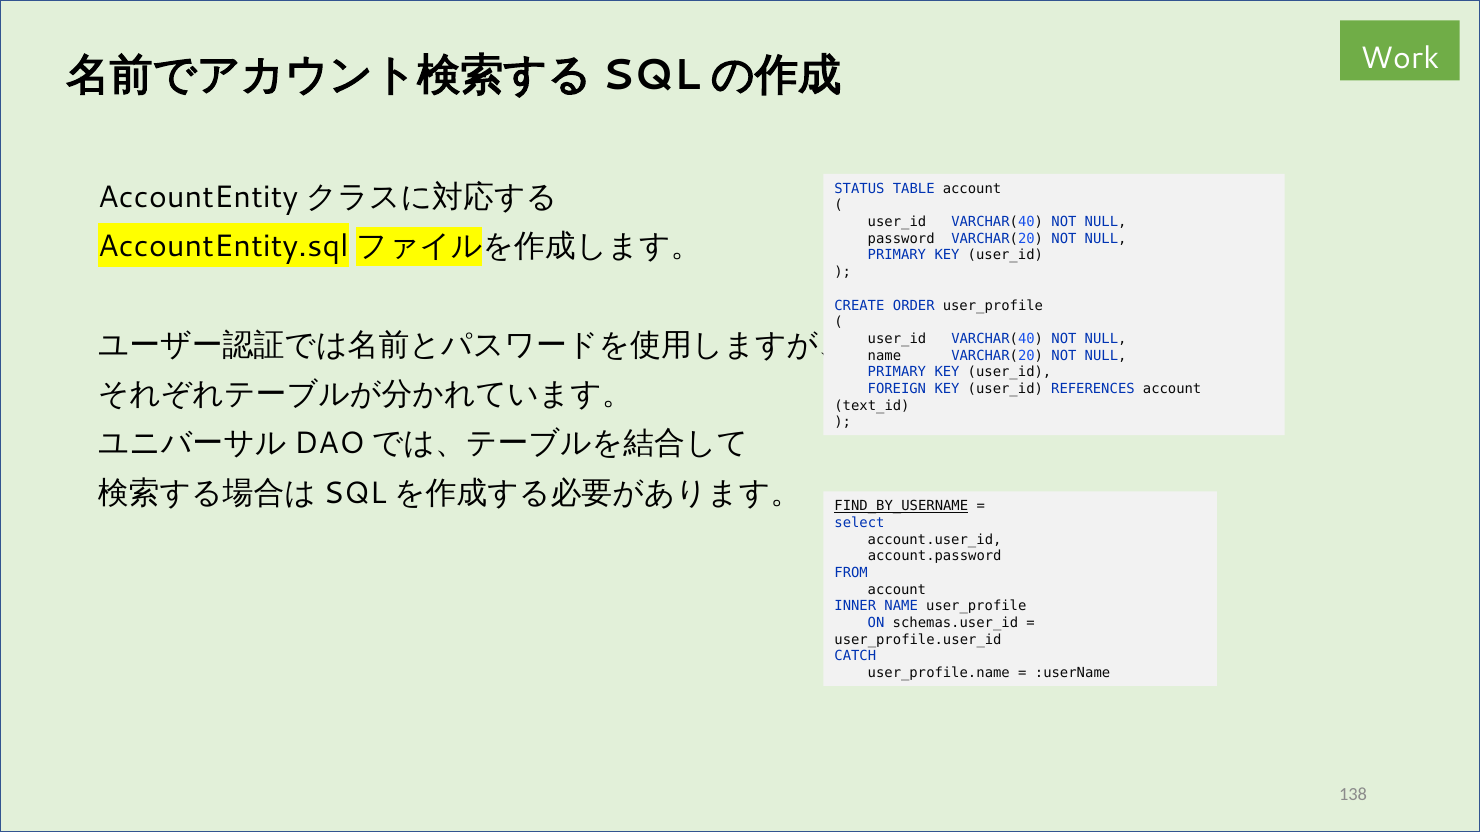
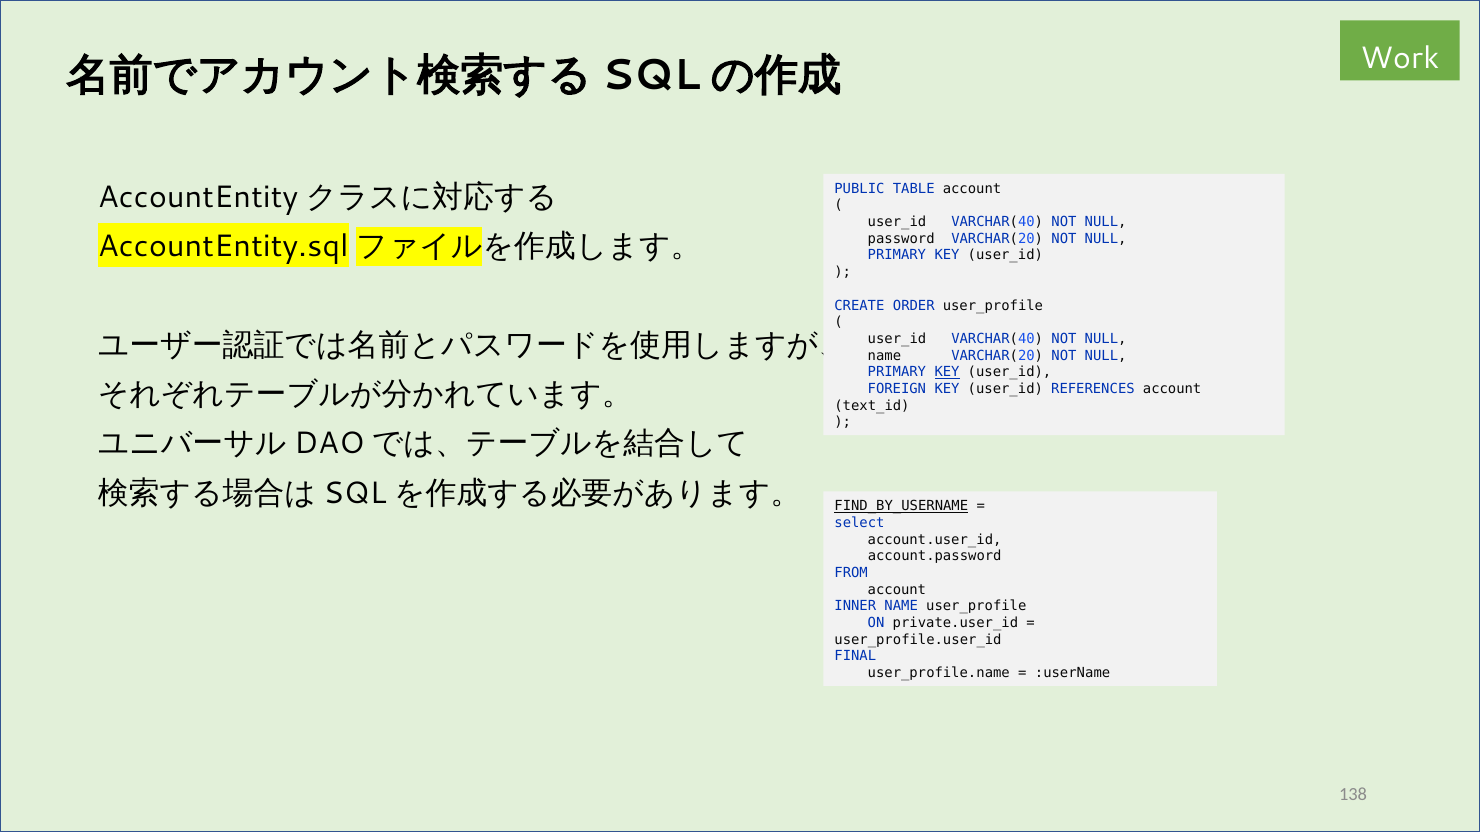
STATUS: STATUS -> PUBLIC
KEY at (947, 372) underline: none -> present
schemas.user_id: schemas.user_id -> private.user_id
CATCH: CATCH -> FINAL
